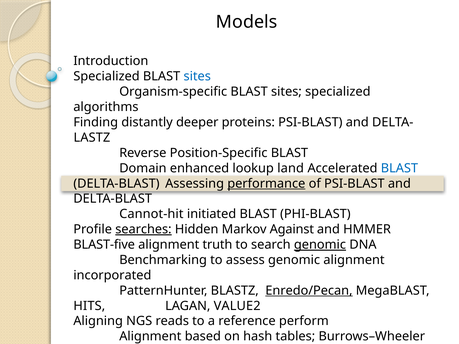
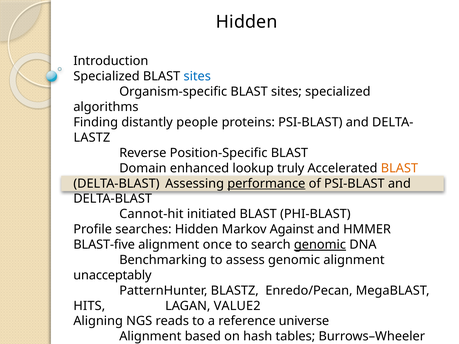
Models at (247, 22): Models -> Hidden
deeper: deeper -> people
land: land -> truly
BLAST at (399, 168) colour: blue -> orange
searches underline: present -> none
truth: truth -> once
incorporated: incorporated -> unacceptably
Enredo/Pecan underline: present -> none
perform: perform -> universe
